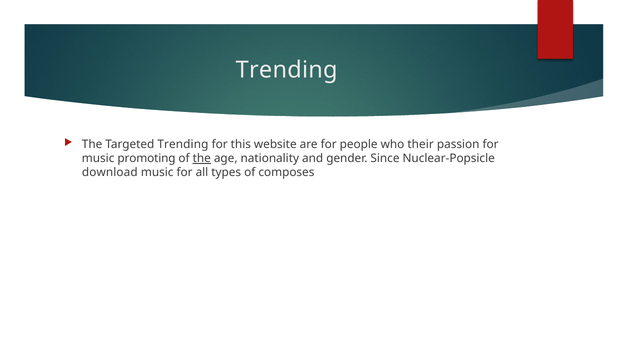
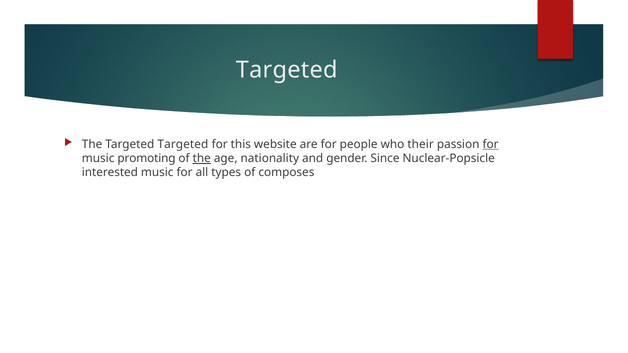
Trending at (287, 70): Trending -> Targeted
Targeted Trending: Trending -> Targeted
for at (491, 144) underline: none -> present
download: download -> interested
